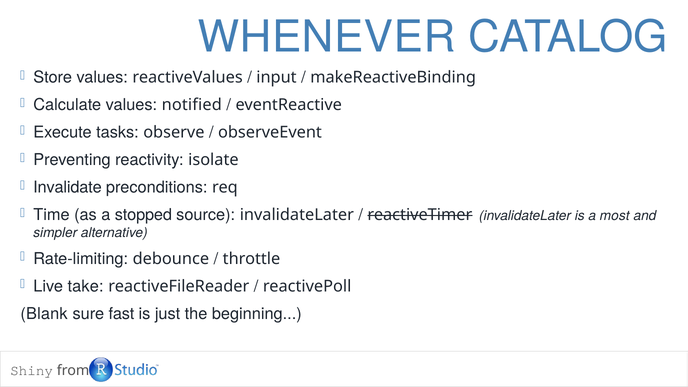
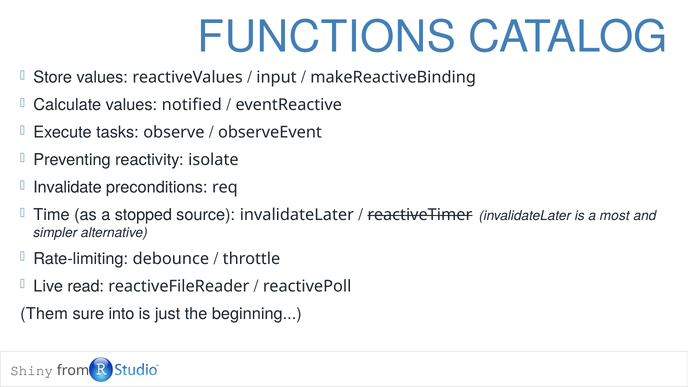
WHENEVER: WHENEVER -> FUNCTIONS
take: take -> read
Blank: Blank -> Them
fast: fast -> into
